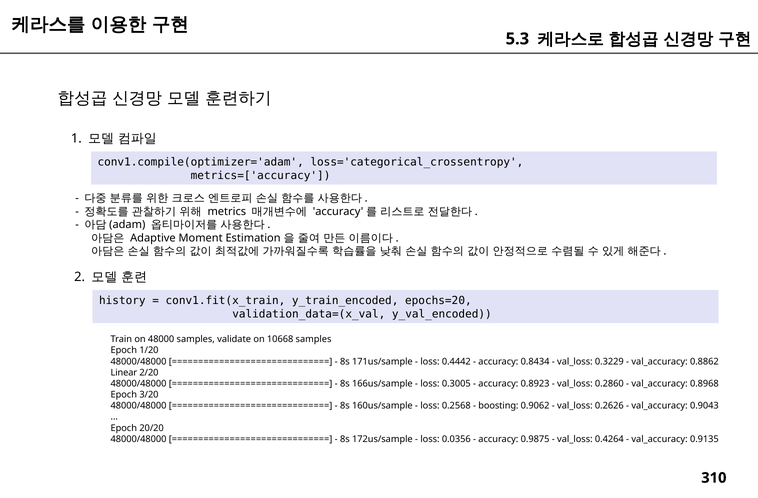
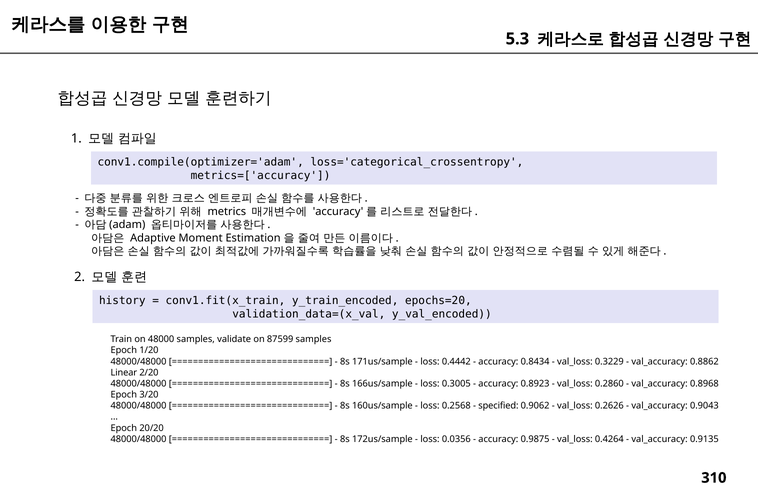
10668: 10668 -> 87599
boosting: boosting -> specified
